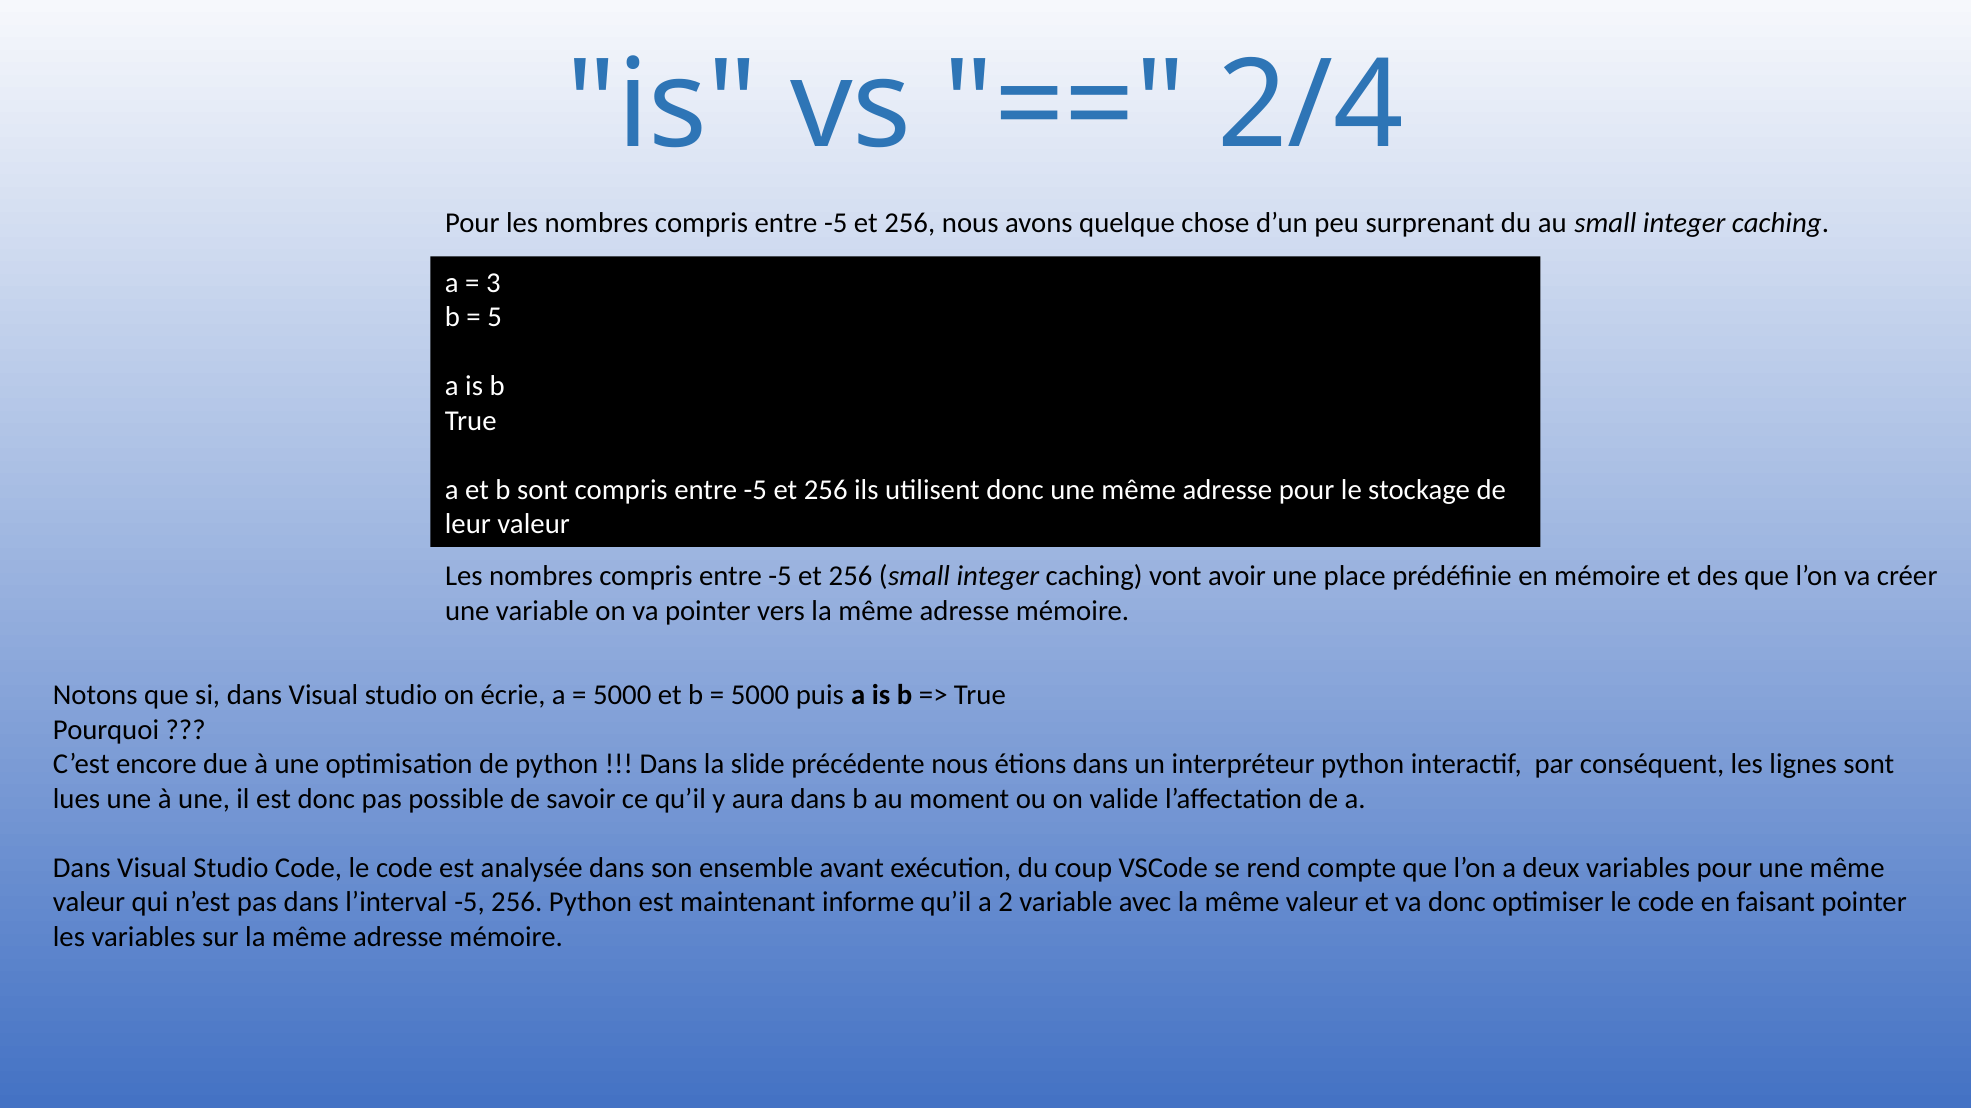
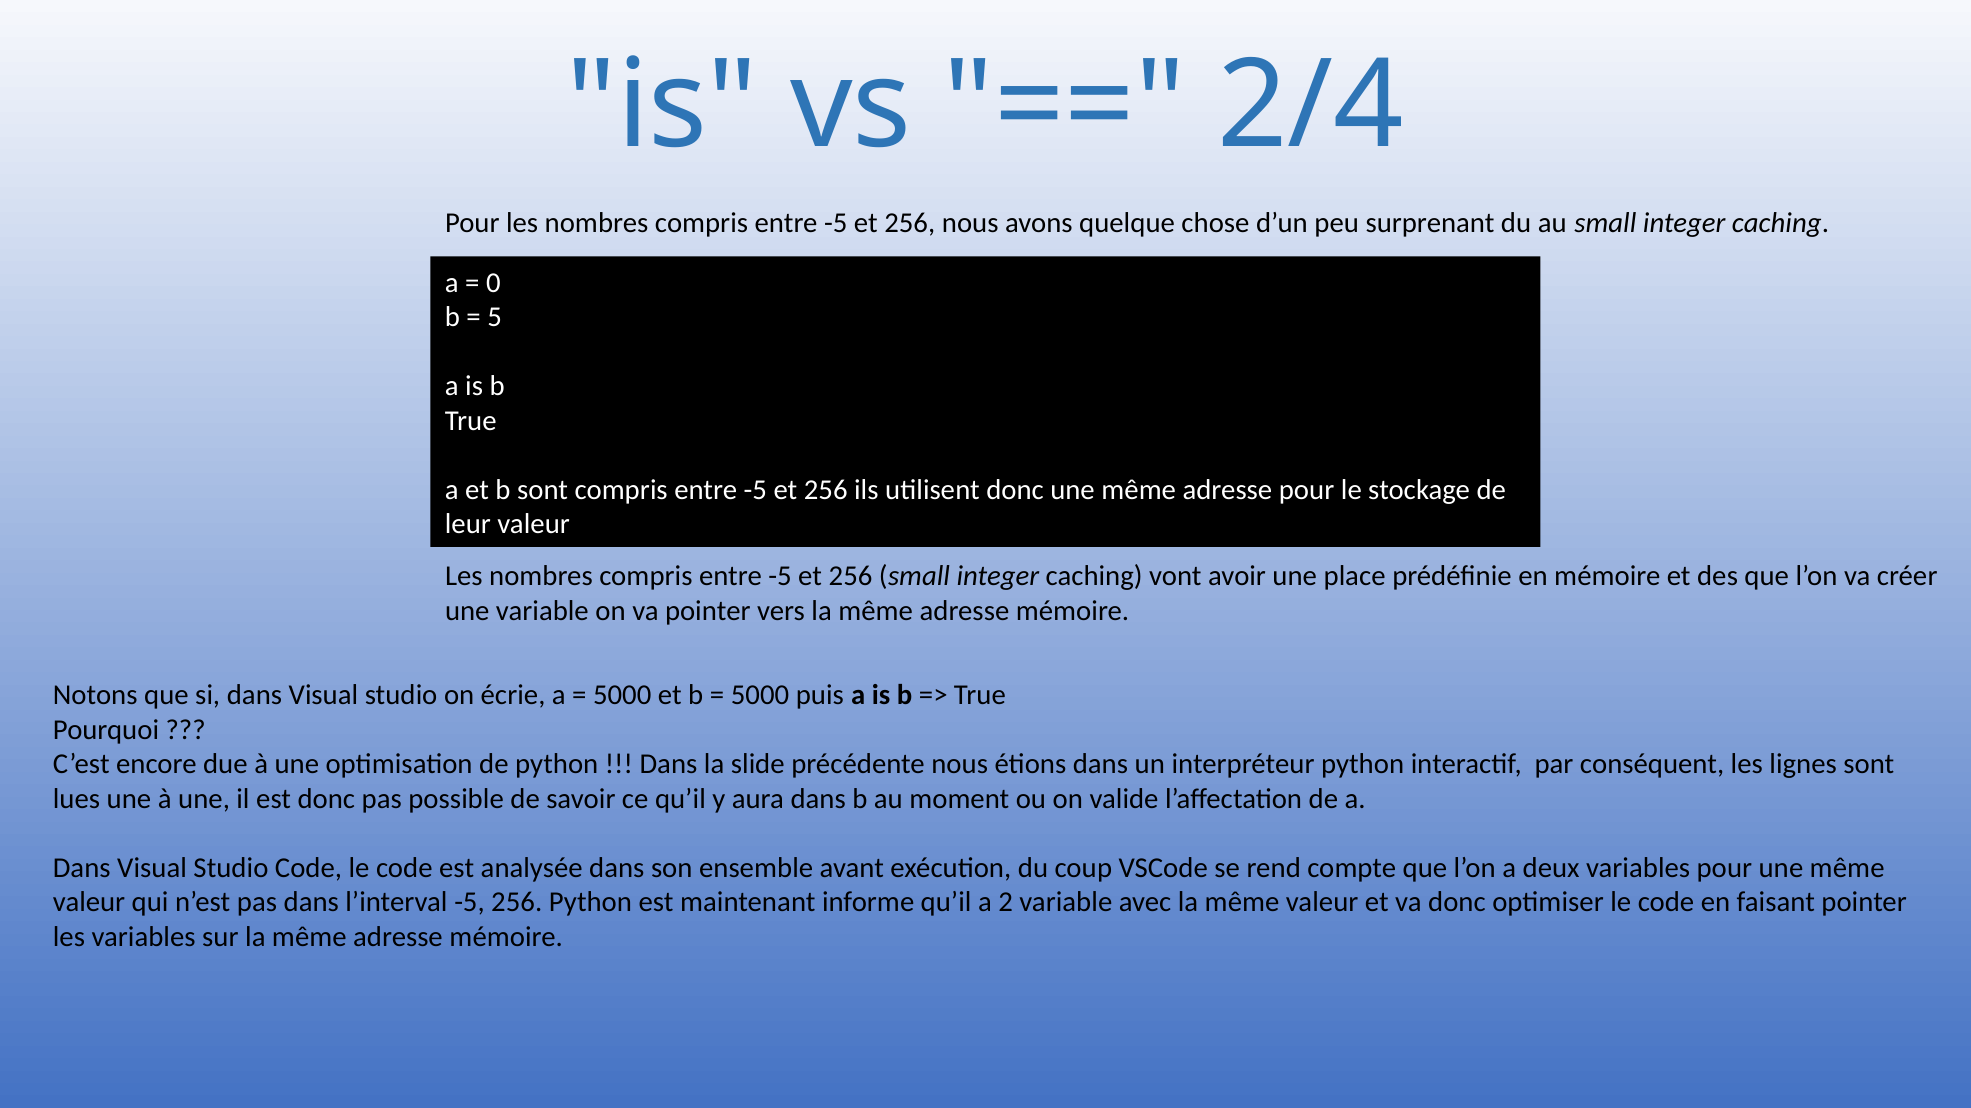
3: 3 -> 0
